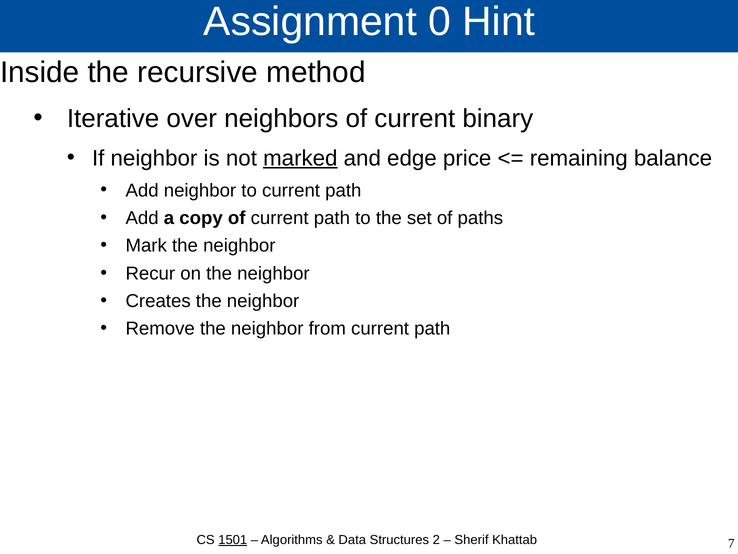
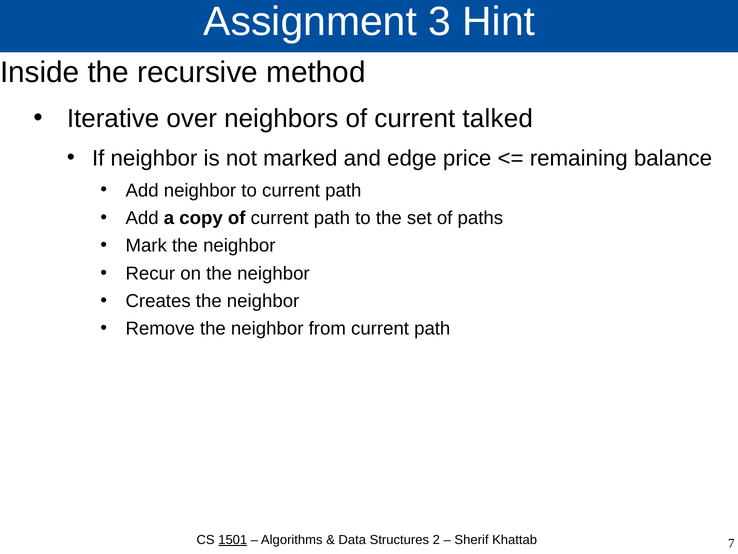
0: 0 -> 3
binary: binary -> talked
marked underline: present -> none
